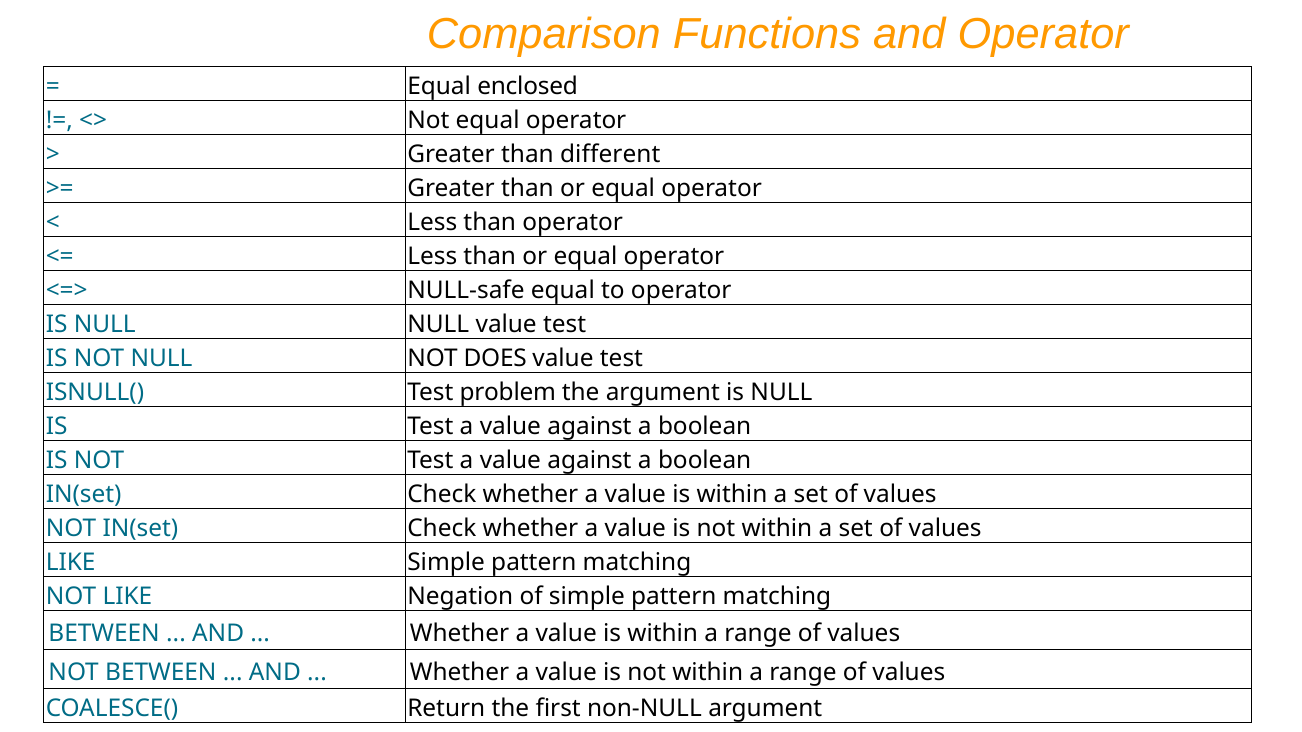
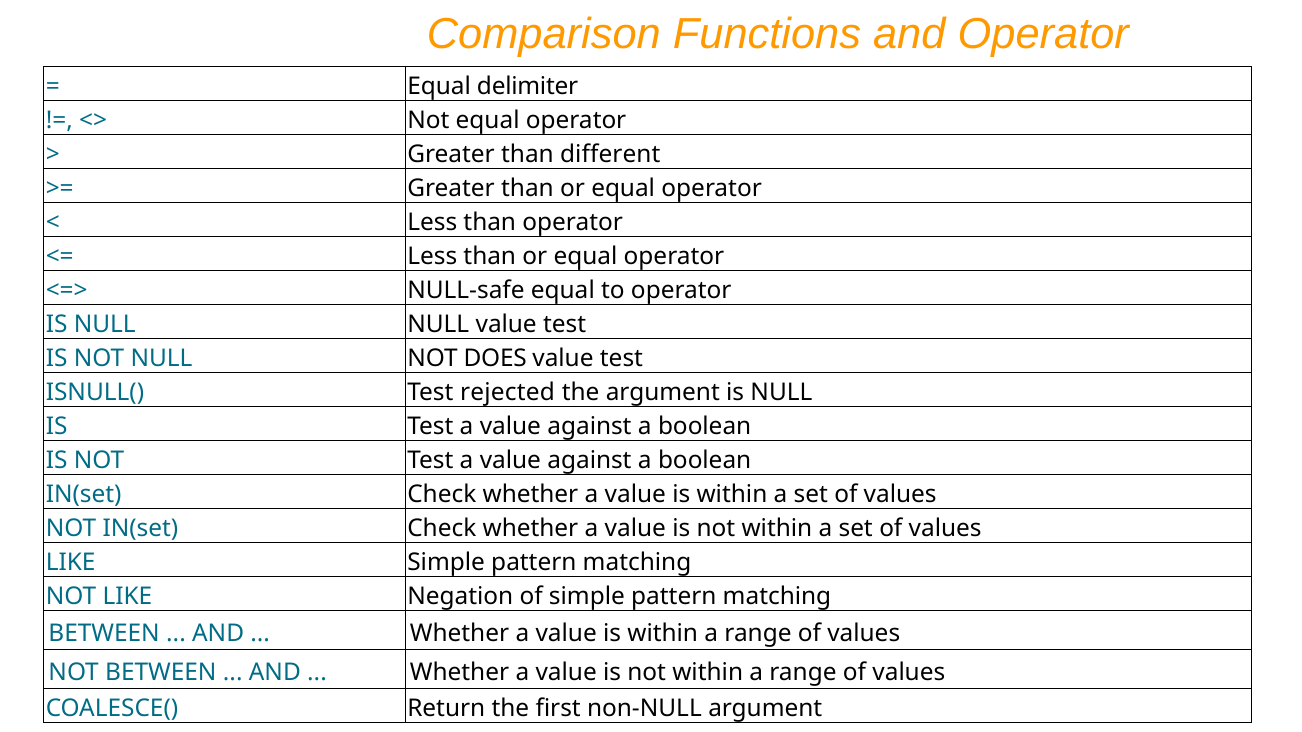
enclosed: enclosed -> delimiter
problem: problem -> rejected
